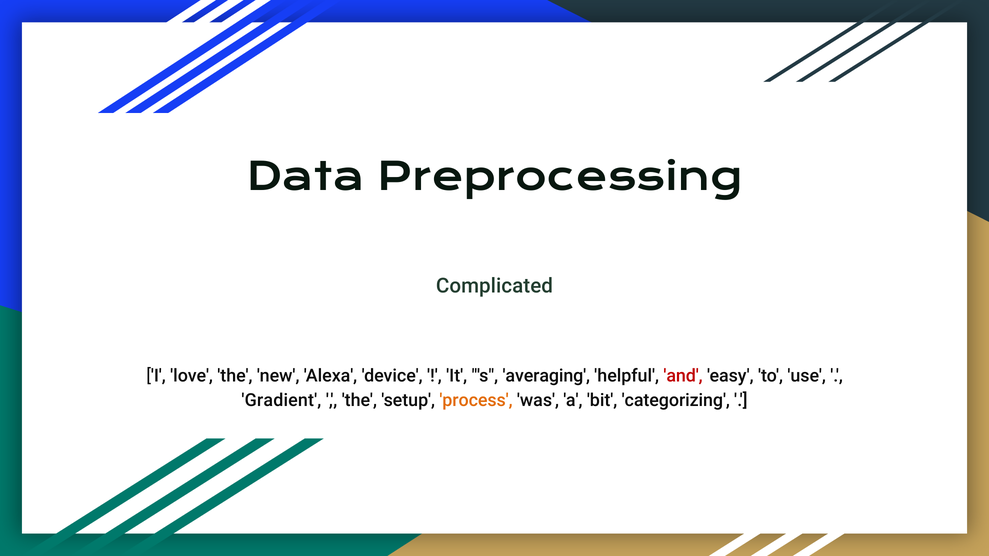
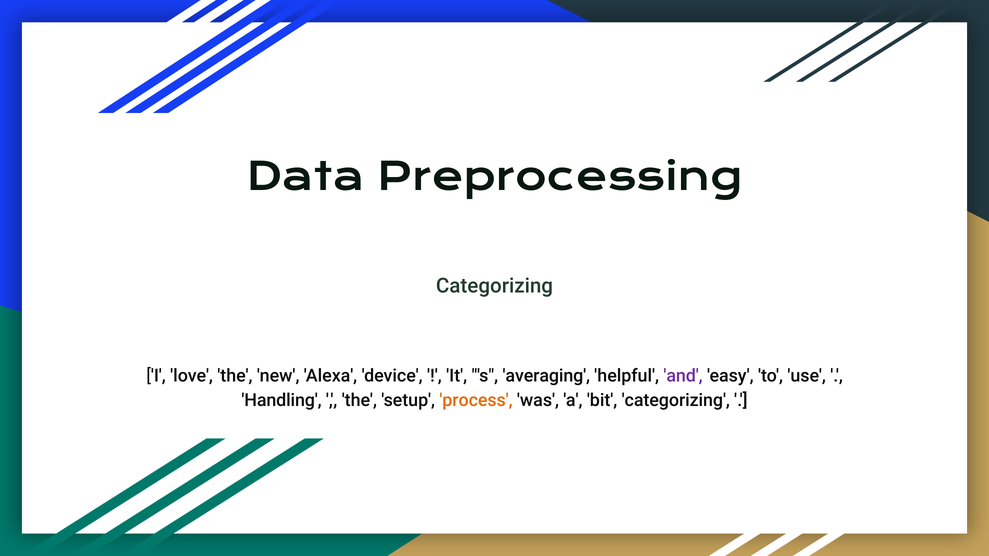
Complicated at (494, 286): Complicated -> Categorizing
and colour: red -> purple
Gradient: Gradient -> Handling
